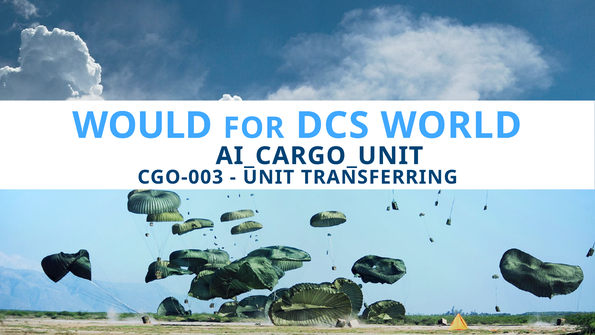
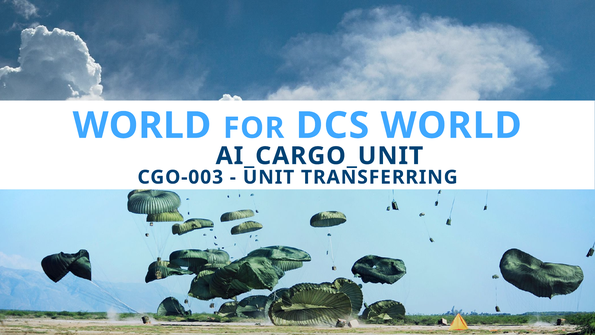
WOULD at (142, 126): WOULD -> WORLD
